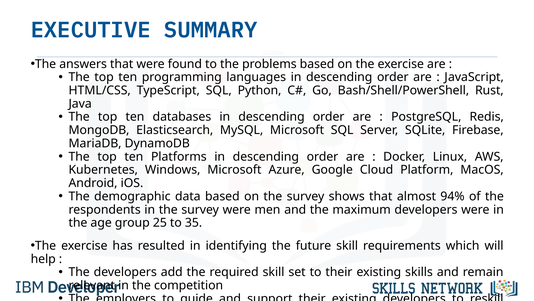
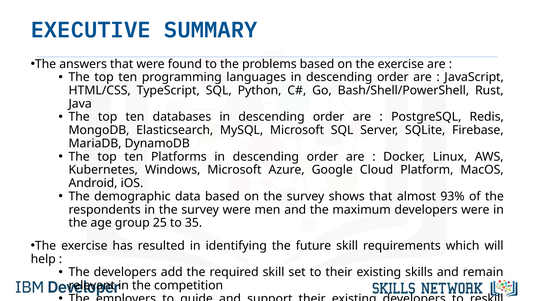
94%: 94% -> 93%
